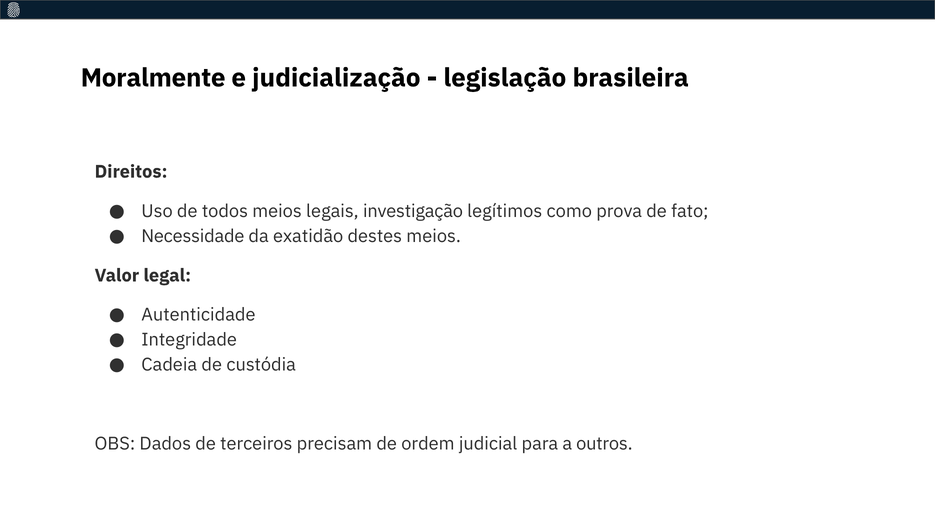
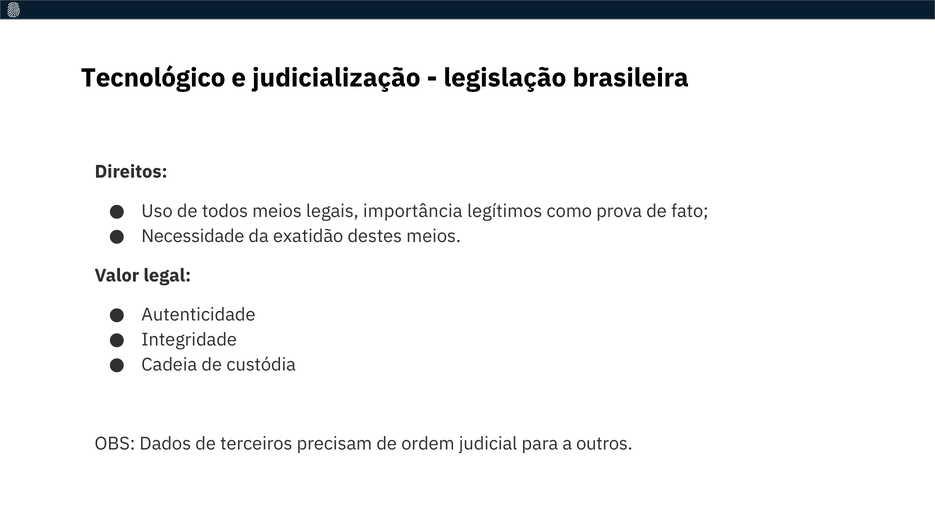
Moralmente: Moralmente -> Tecnológico
investigação: investigação -> importância
